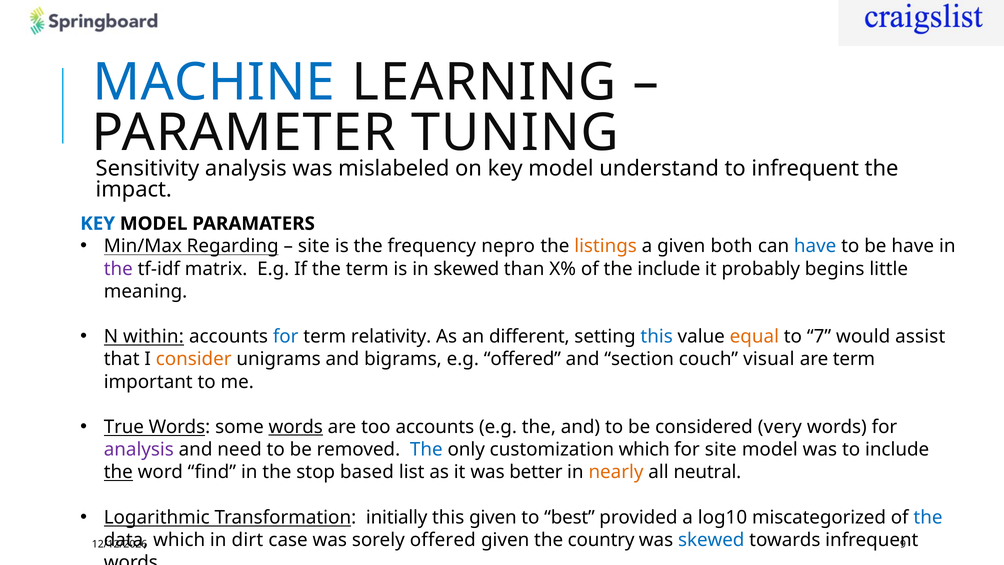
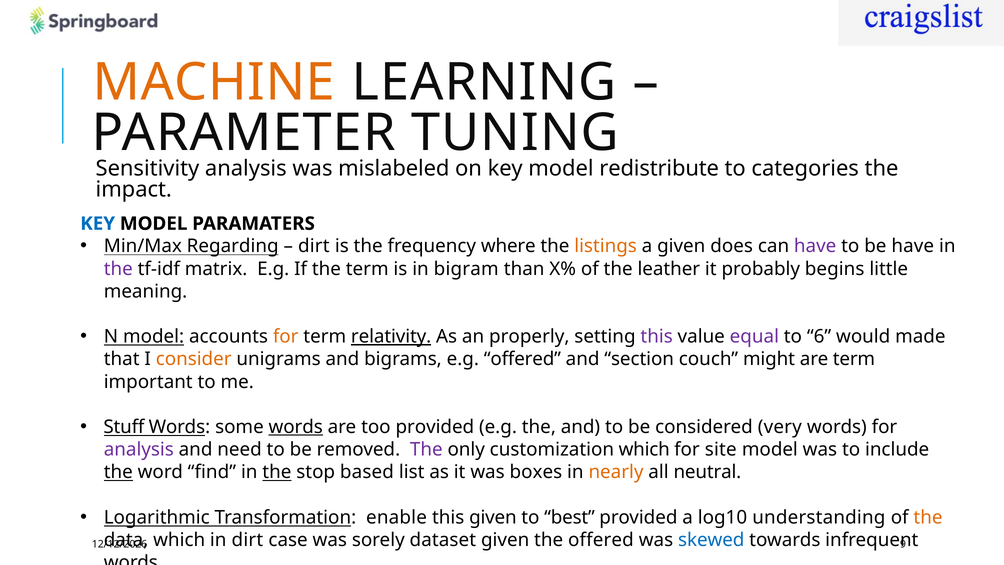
MACHINE colour: blue -> orange
understand: understand -> redistribute
to infrequent: infrequent -> categories
site at (314, 246): site -> dirt
nepro: nepro -> where
both: both -> does
have at (815, 246) colour: blue -> purple
in skewed: skewed -> bigram
the include: include -> leather
N within: within -> model
for at (286, 336) colour: blue -> orange
relativity underline: none -> present
different: different -> properly
this at (657, 336) colour: blue -> purple
equal colour: orange -> purple
7: 7 -> 6
assist: assist -> made
visual: visual -> might
True: True -> Stuff
too accounts: accounts -> provided
The at (426, 449) colour: blue -> purple
the at (277, 472) underline: none -> present
better: better -> boxes
initially: initially -> enable
miscategorized: miscategorized -> understanding
the at (928, 517) colour: blue -> orange
sorely offered: offered -> dataset
the country: country -> offered
